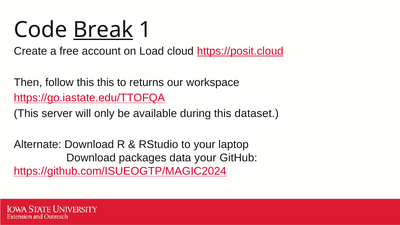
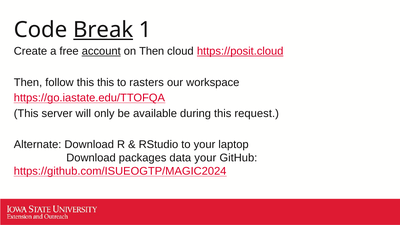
account underline: none -> present
on Load: Load -> Then
returns: returns -> rasters
dataset: dataset -> request
